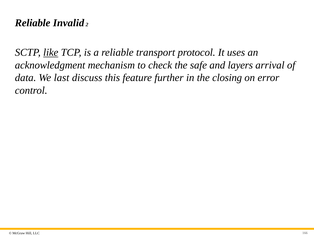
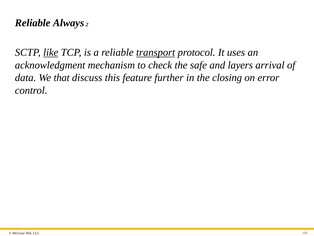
Invalid: Invalid -> Always
transport underline: none -> present
last: last -> that
